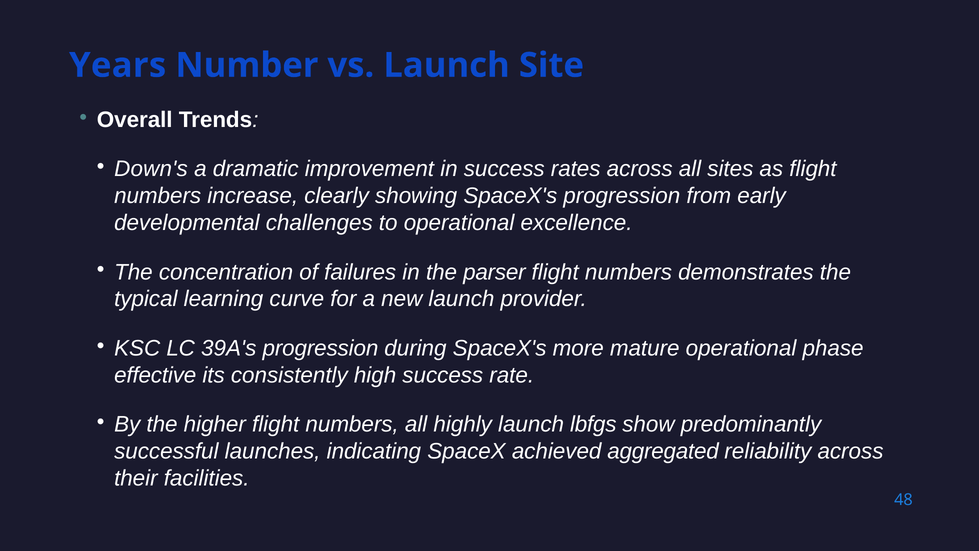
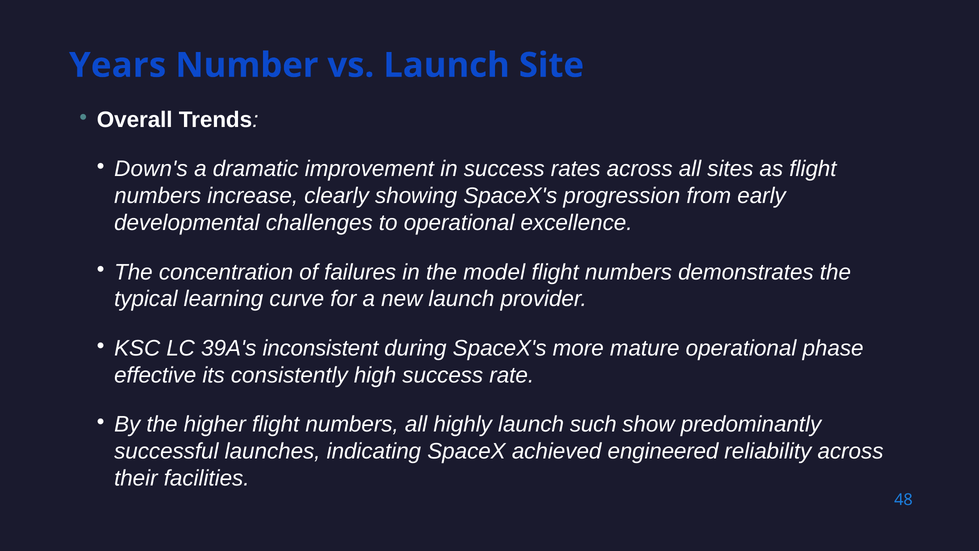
parser: parser -> model
39A's progression: progression -> inconsistent
lbfgs: lbfgs -> such
aggregated: aggregated -> engineered
